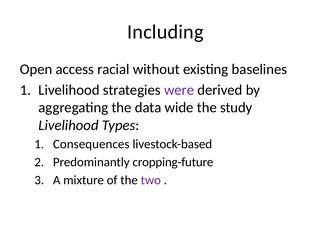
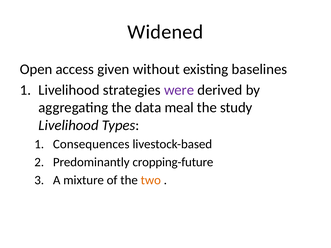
Including: Including -> Widened
racial: racial -> given
wide: wide -> meal
two colour: purple -> orange
